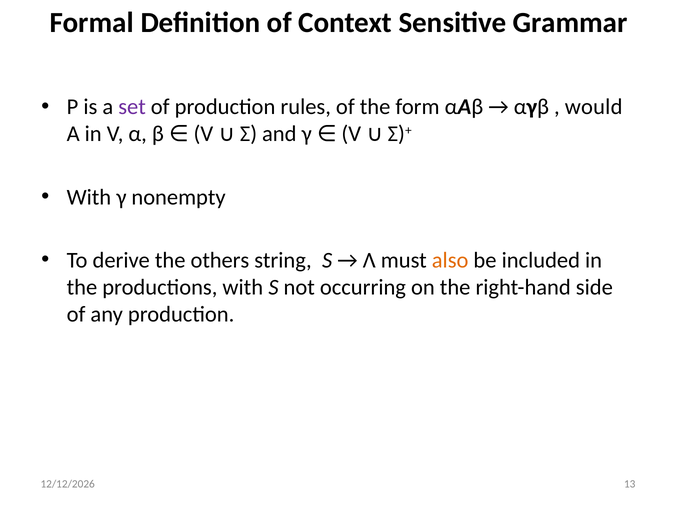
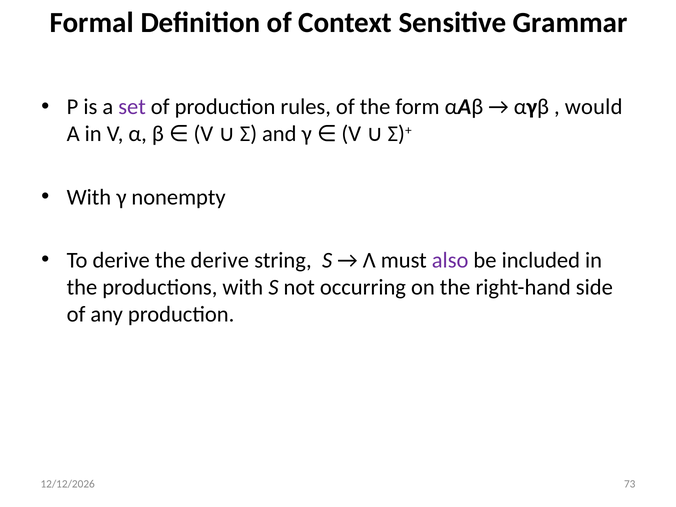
the others: others -> derive
also colour: orange -> purple
13: 13 -> 73
